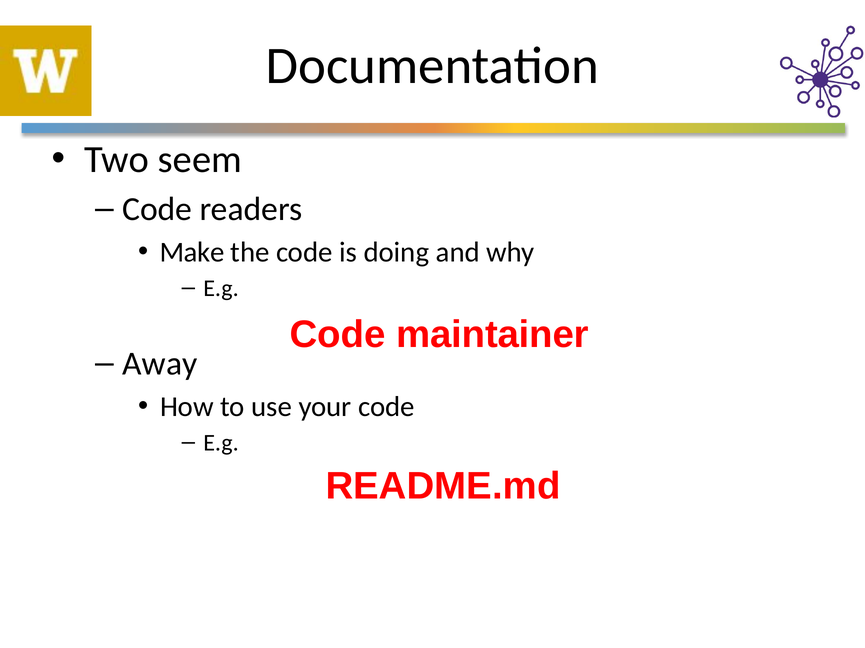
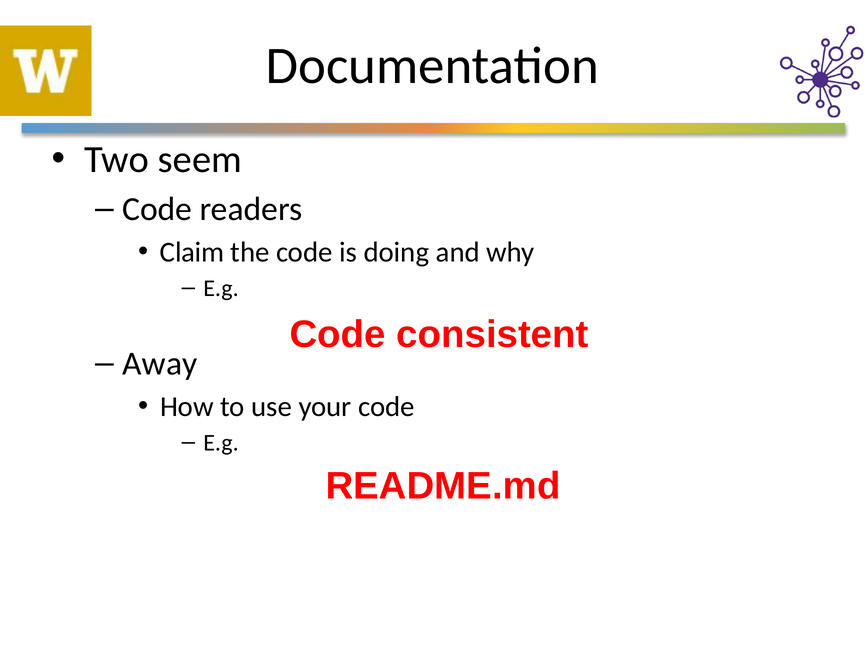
Make: Make -> Claim
maintainer: maintainer -> consistent
